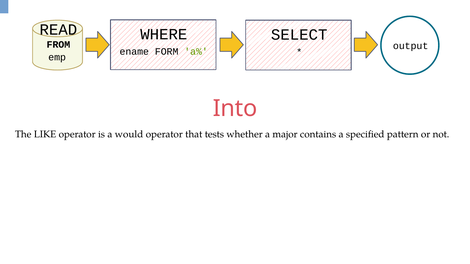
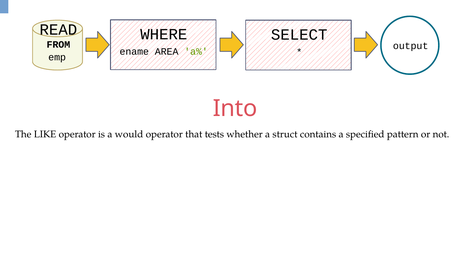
FORM: FORM -> AREA
major: major -> struct
